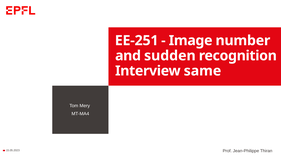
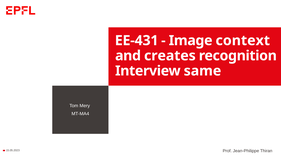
EE-251: EE-251 -> EE-431
number: number -> context
sudden: sudden -> creates
